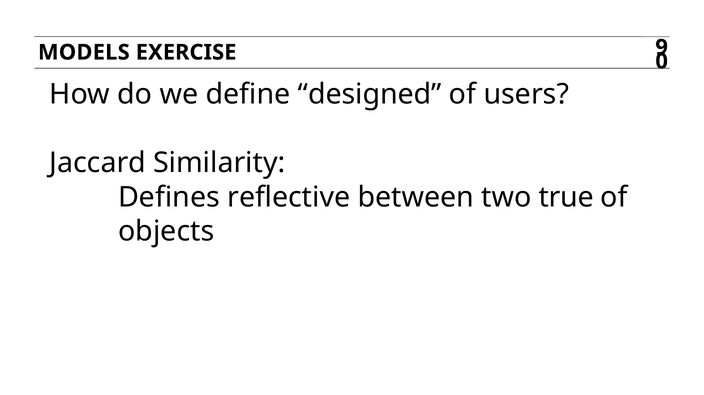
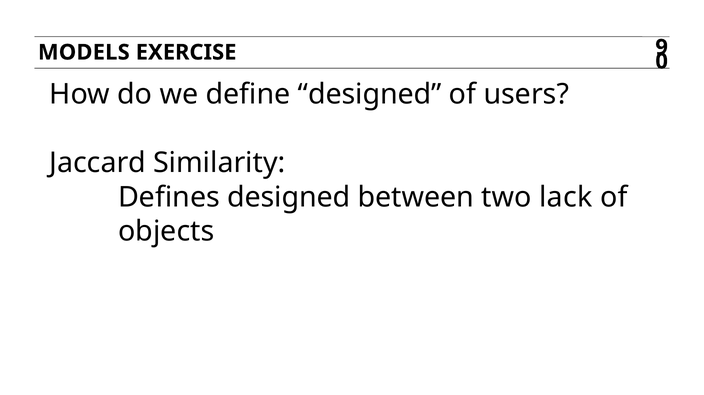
Defines reflective: reflective -> designed
true: true -> lack
